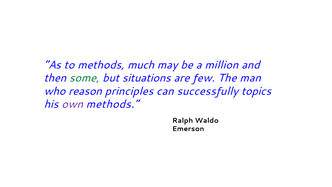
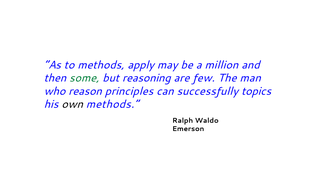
much: much -> apply
situations: situations -> reasoning
own colour: purple -> black
